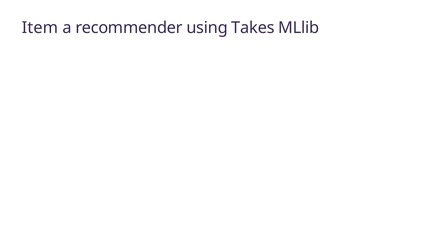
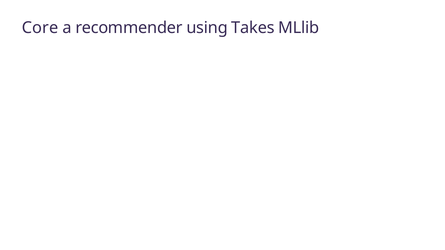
Item: Item -> Core
